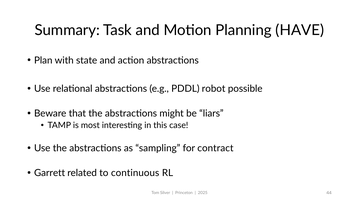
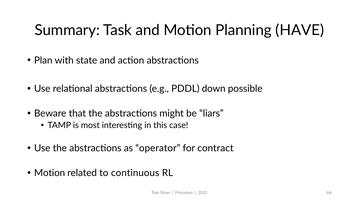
robot: robot -> down
sampling: sampling -> operator
Garrett at (50, 173): Garrett -> Motion
